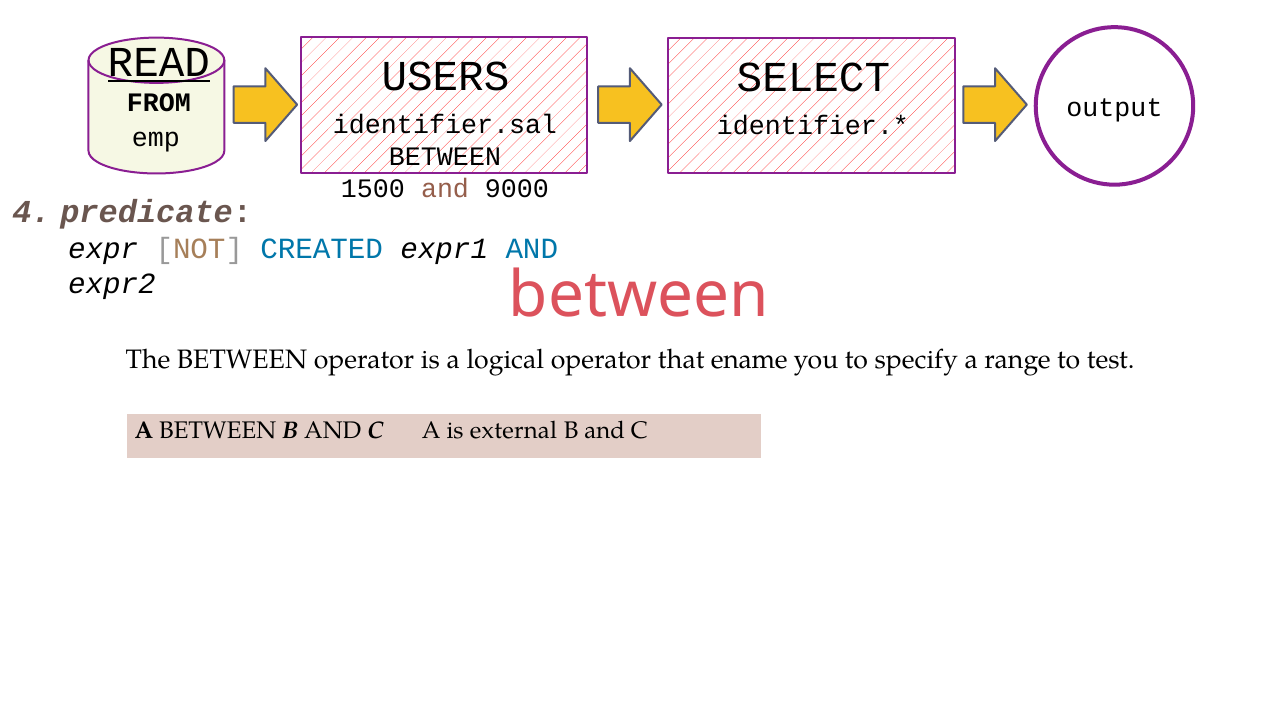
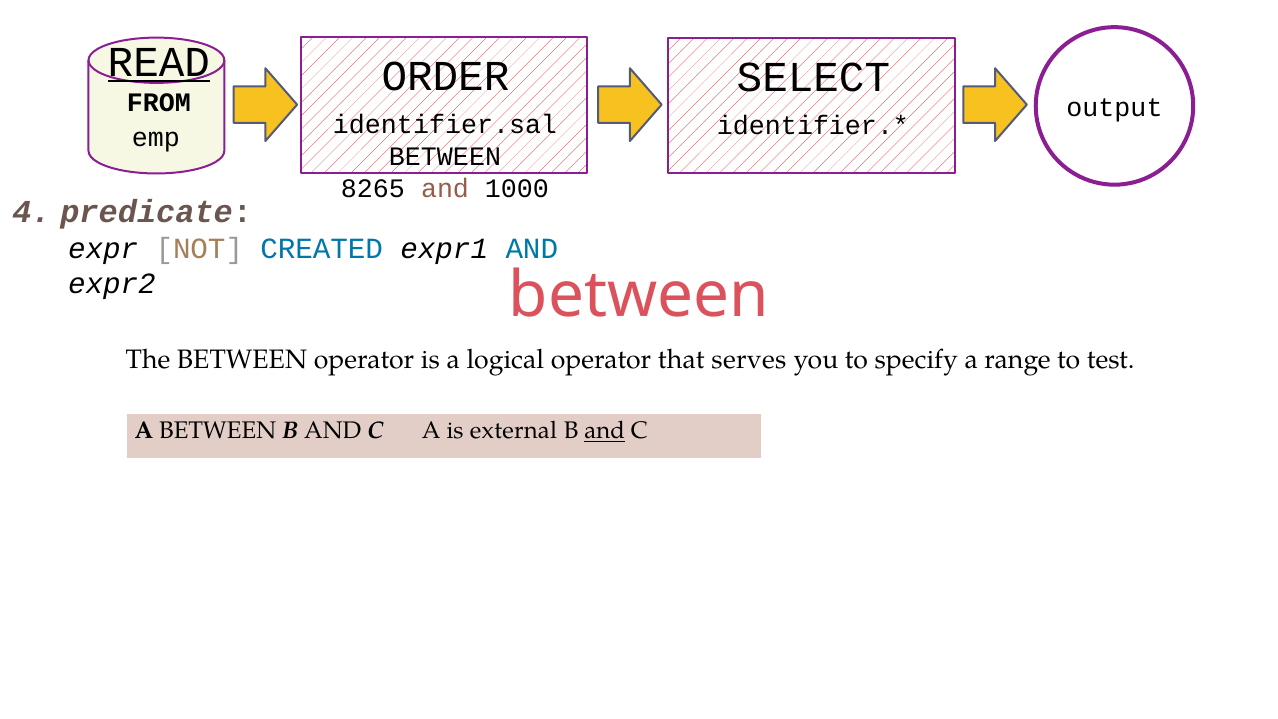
USERS: USERS -> ORDER
1500: 1500 -> 8265
9000: 9000 -> 1000
ename: ename -> serves
and at (605, 431) underline: none -> present
